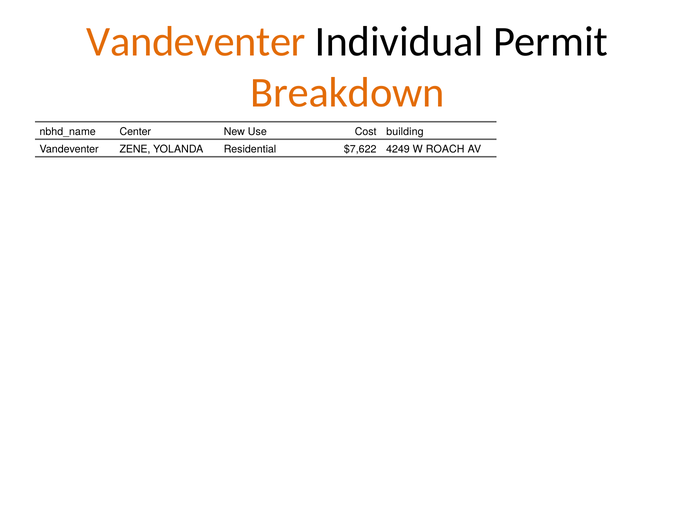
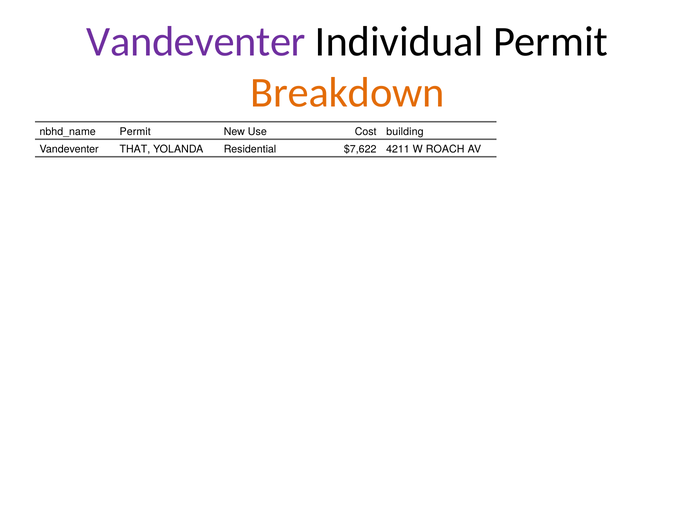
Vandeventer at (196, 42) colour: orange -> purple
Center at (135, 131): Center -> Permit
ZENE: ZENE -> THAT
4249: 4249 -> 4211
